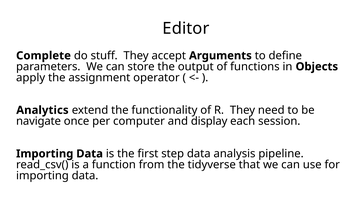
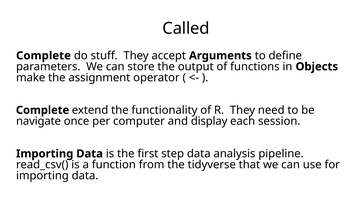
Editor: Editor -> Called
apply: apply -> make
Analytics at (42, 110): Analytics -> Complete
